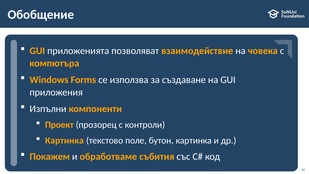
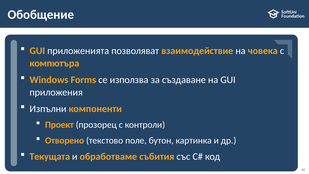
Картинка at (64, 140): Картинка -> Отворено
Покажем: Покажем -> Текущата
